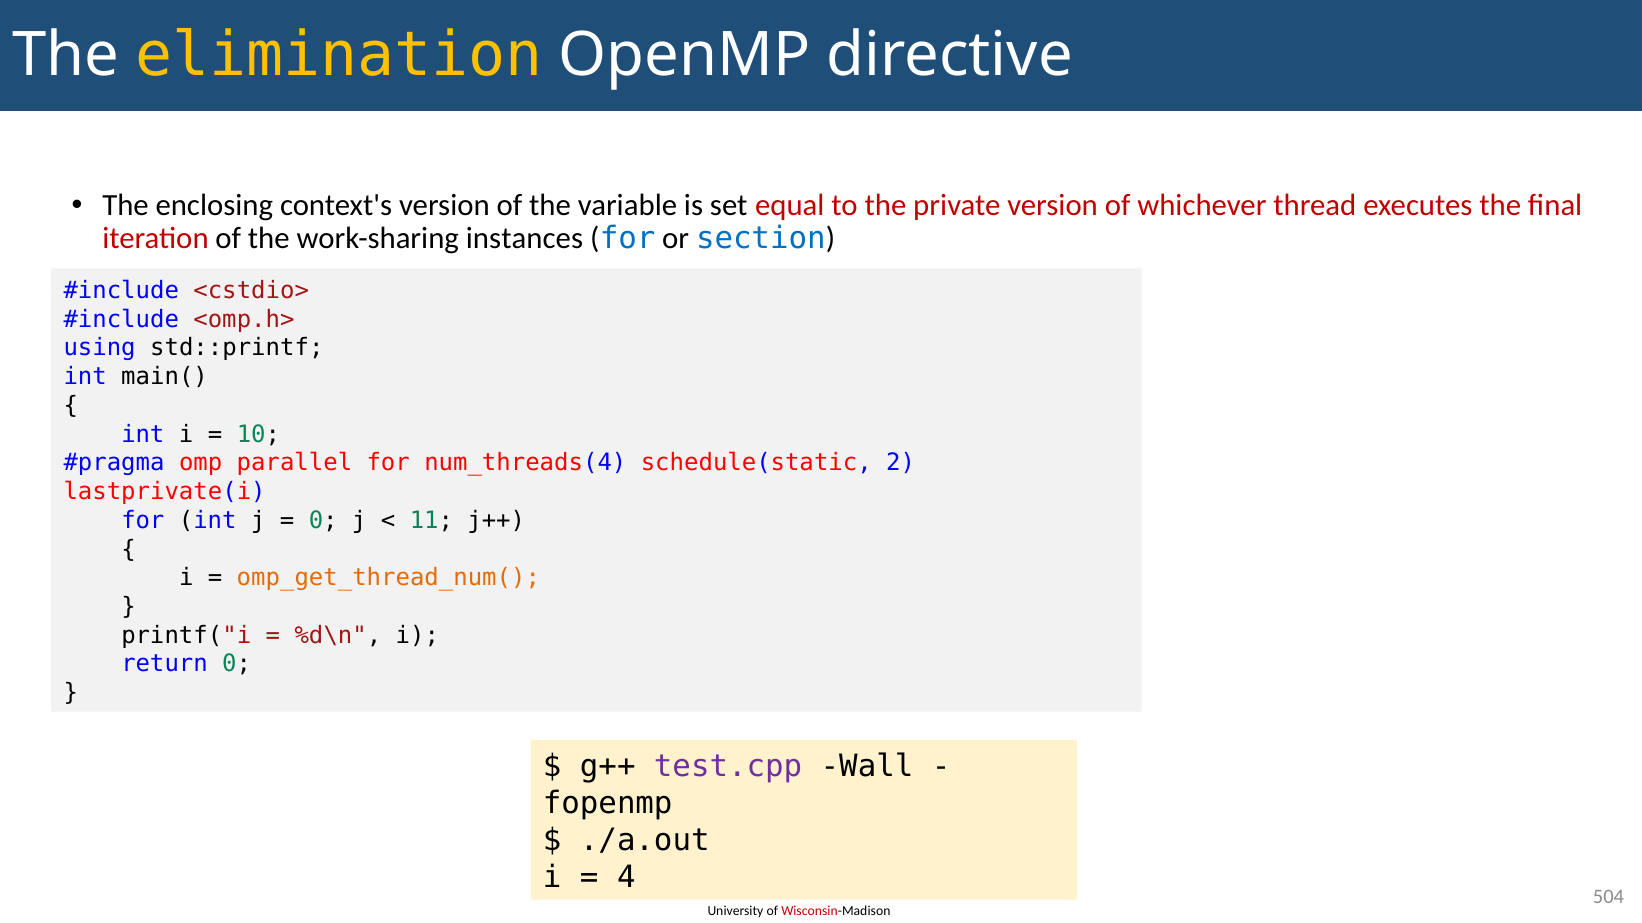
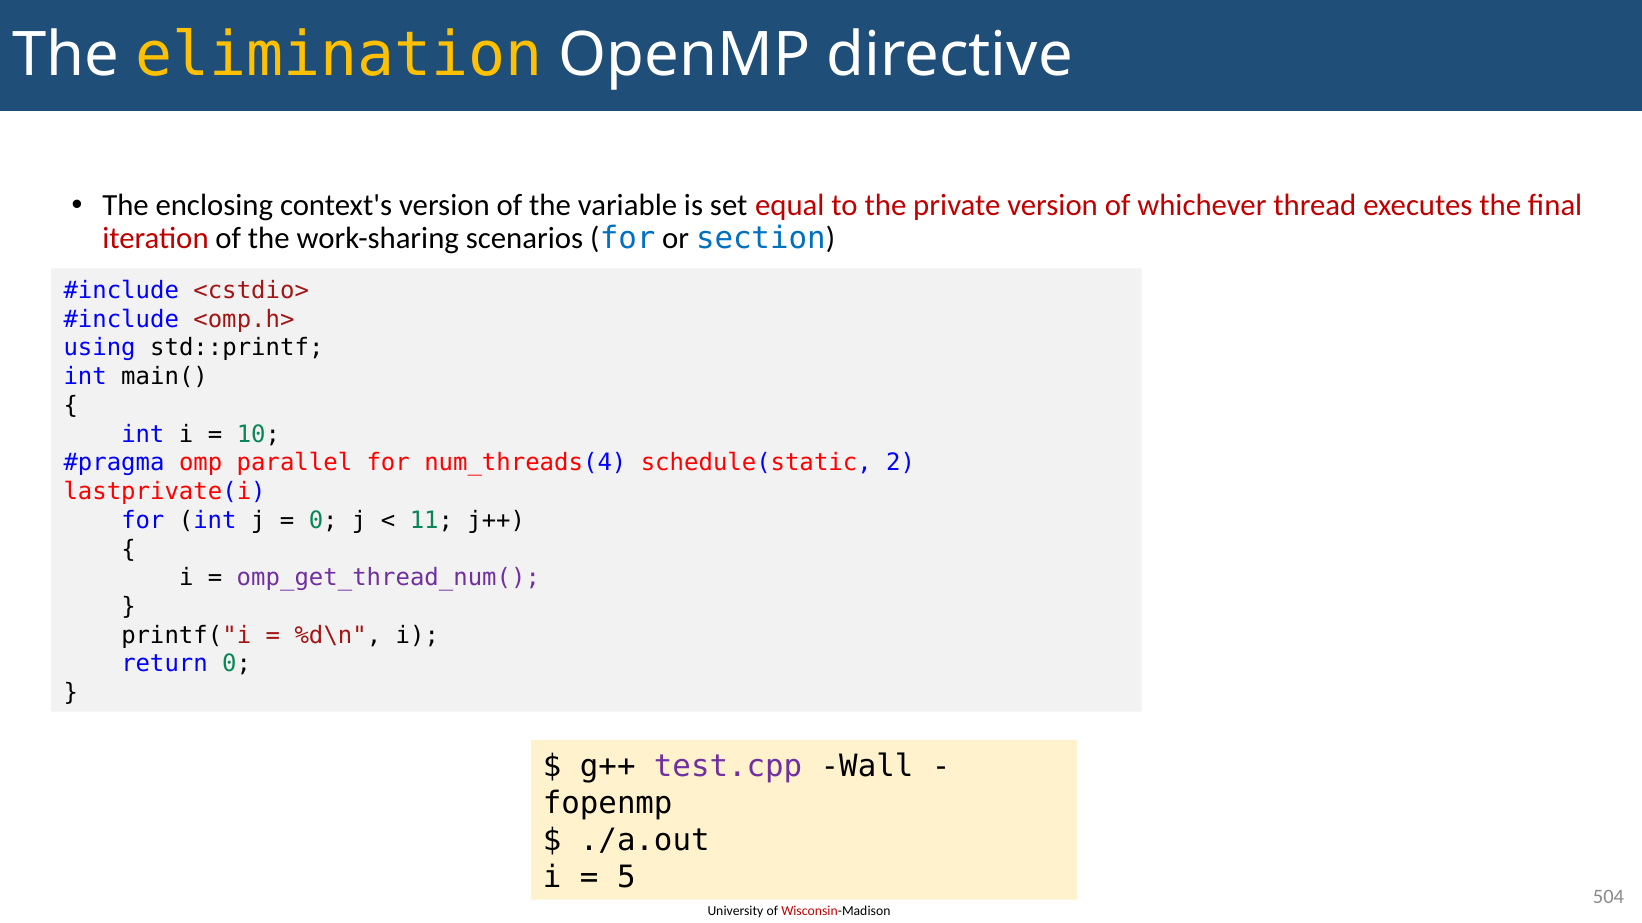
instances: instances -> scenarios
omp_get_thread_num( colour: orange -> purple
4: 4 -> 5
